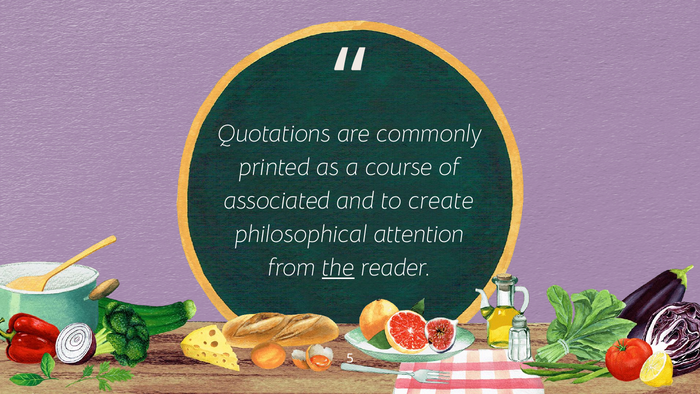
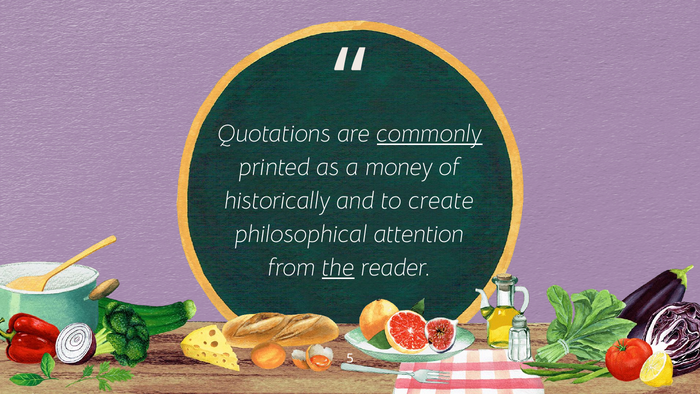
commonly underline: none -> present
course: course -> money
associated: associated -> historically
